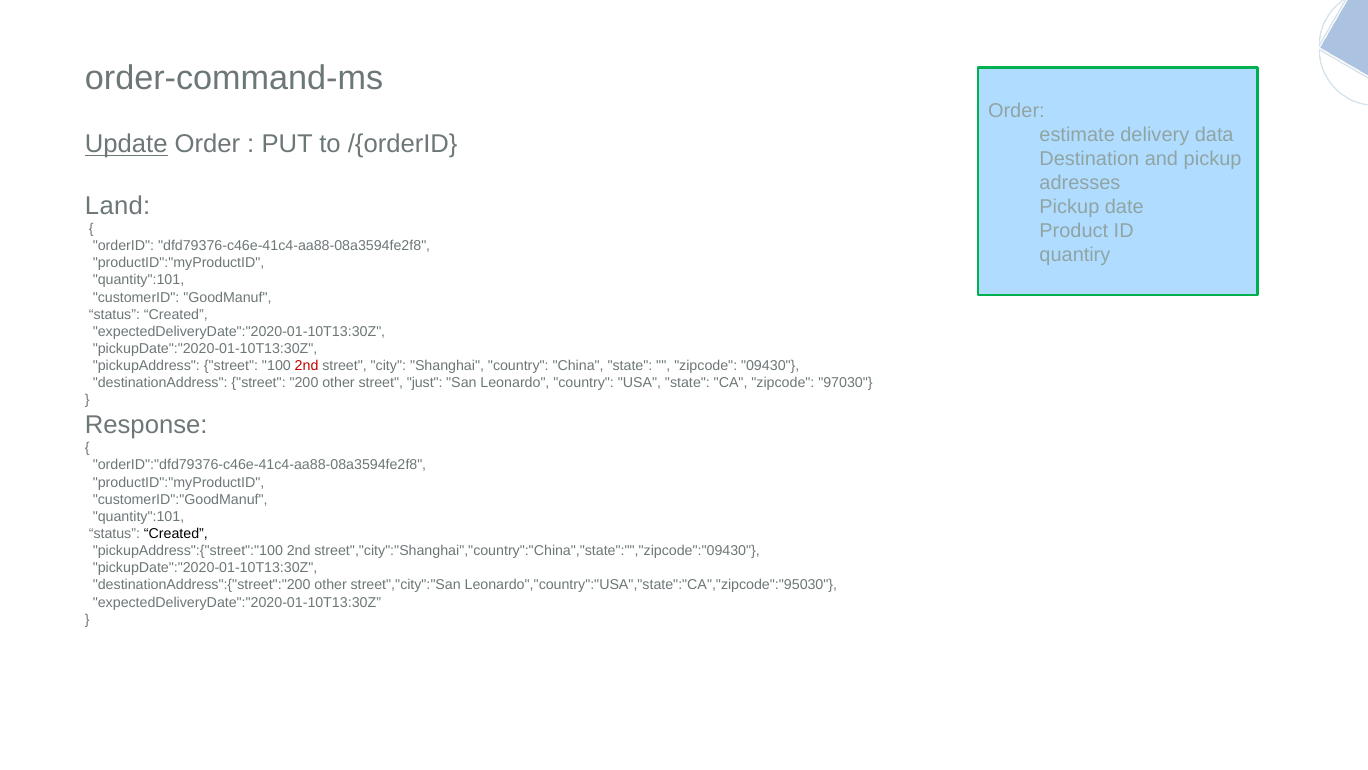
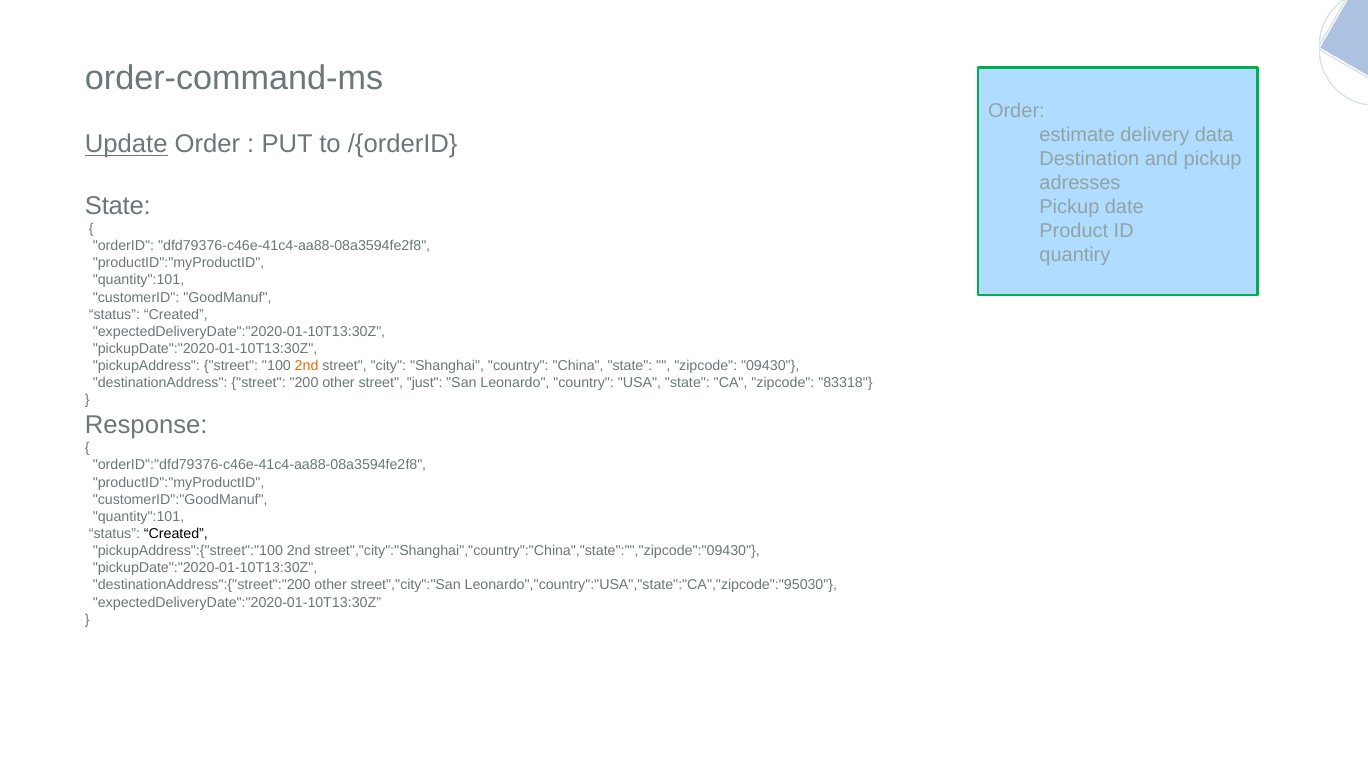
Land at (118, 205): Land -> State
2nd at (307, 366) colour: red -> orange
97030: 97030 -> 83318
